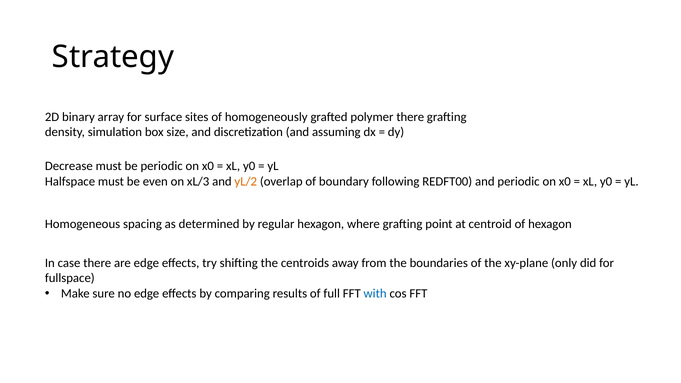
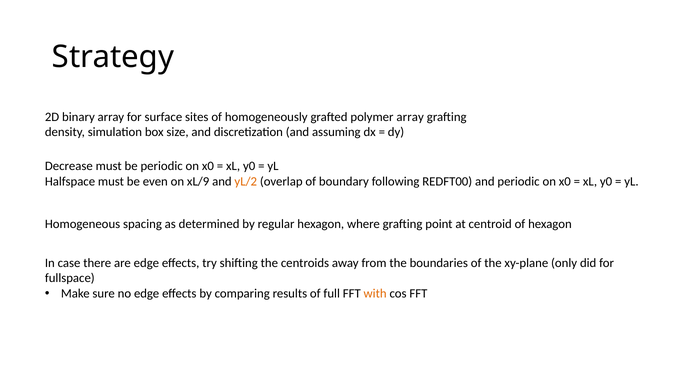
polymer there: there -> array
xL/3: xL/3 -> xL/9
with colour: blue -> orange
